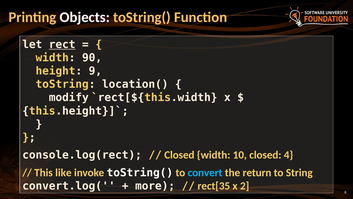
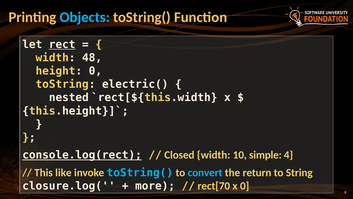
Objects colour: white -> light blue
90: 90 -> 48
height 9: 9 -> 0
location(: location( -> electric(
modify: modify -> nested
console.log(rect underline: none -> present
10 closed: closed -> simple
toString( at (140, 172) colour: white -> light blue
convert.log(: convert.log( -> closure.log(
rect[35: rect[35 -> rect[70
x 2: 2 -> 0
